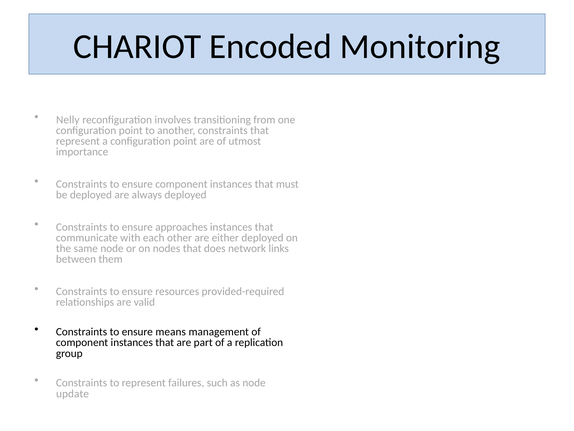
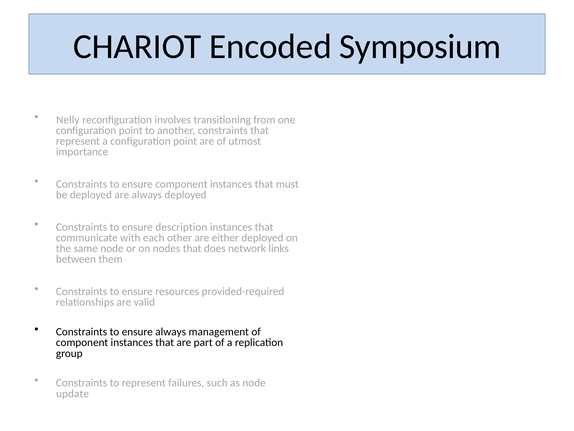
Monitoring: Monitoring -> Symposium
approaches: approaches -> description
ensure means: means -> always
